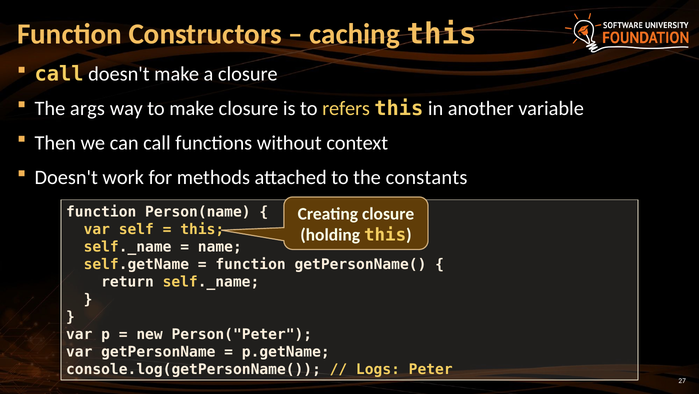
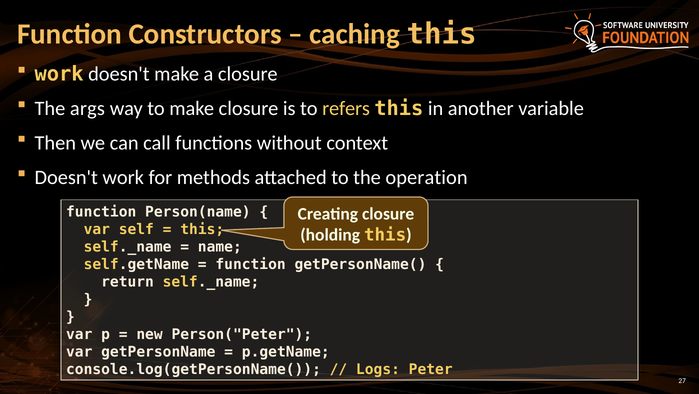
call at (59, 74): call -> work
constants: constants -> operation
